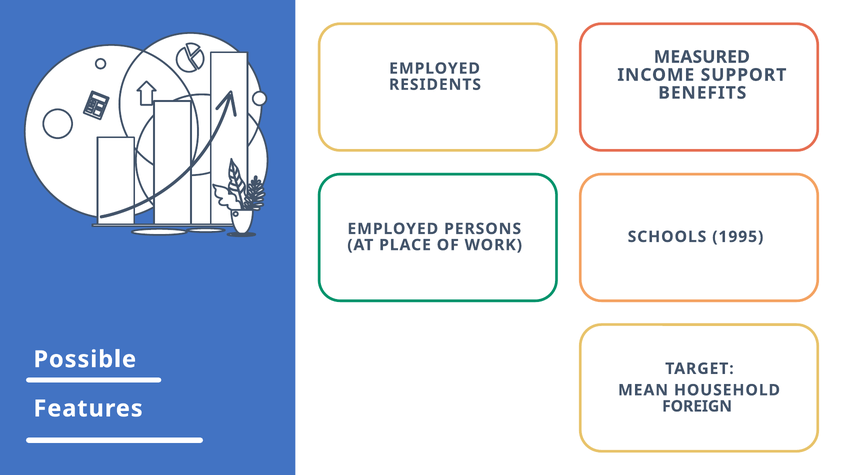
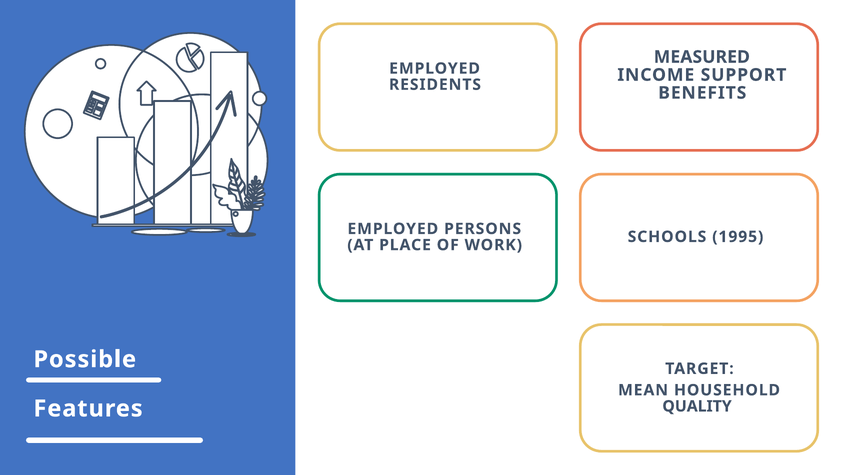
FOREIGN: FOREIGN -> QUALITY
